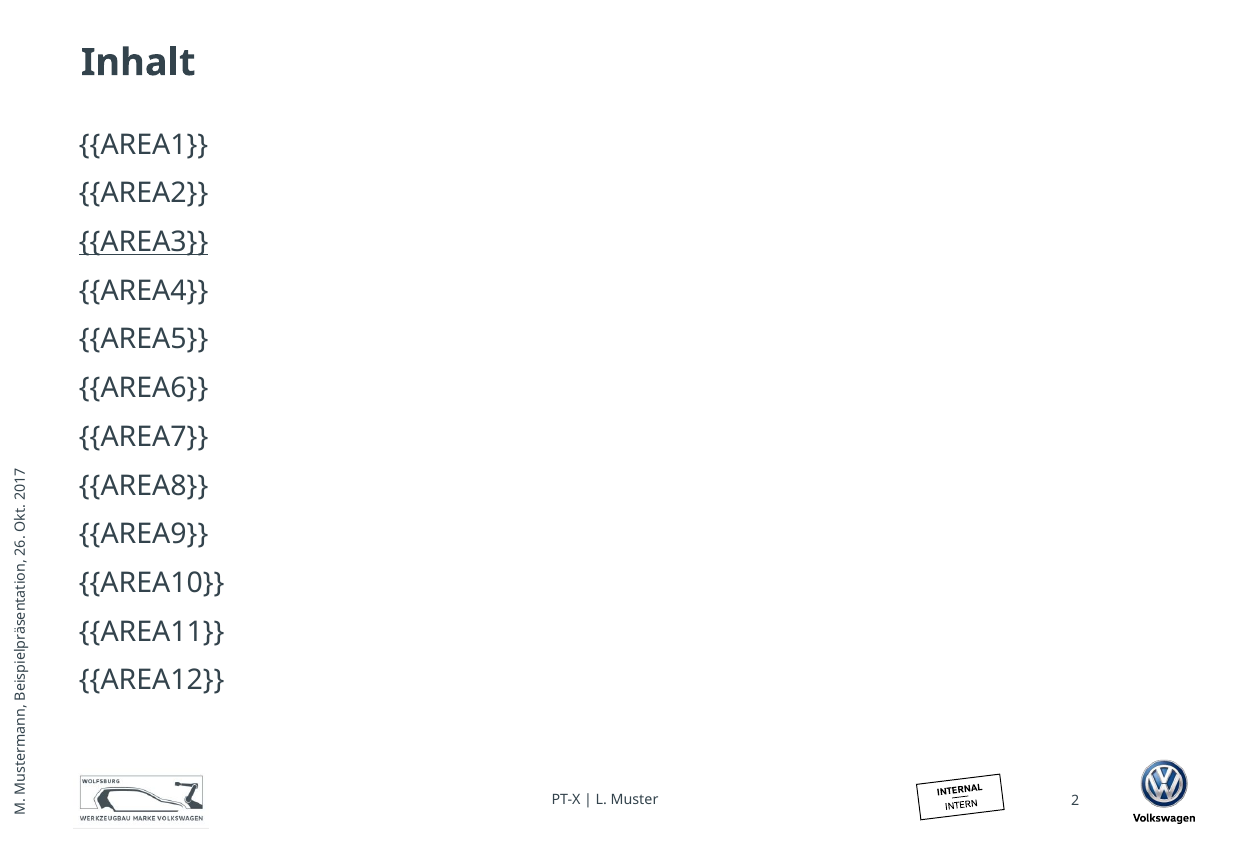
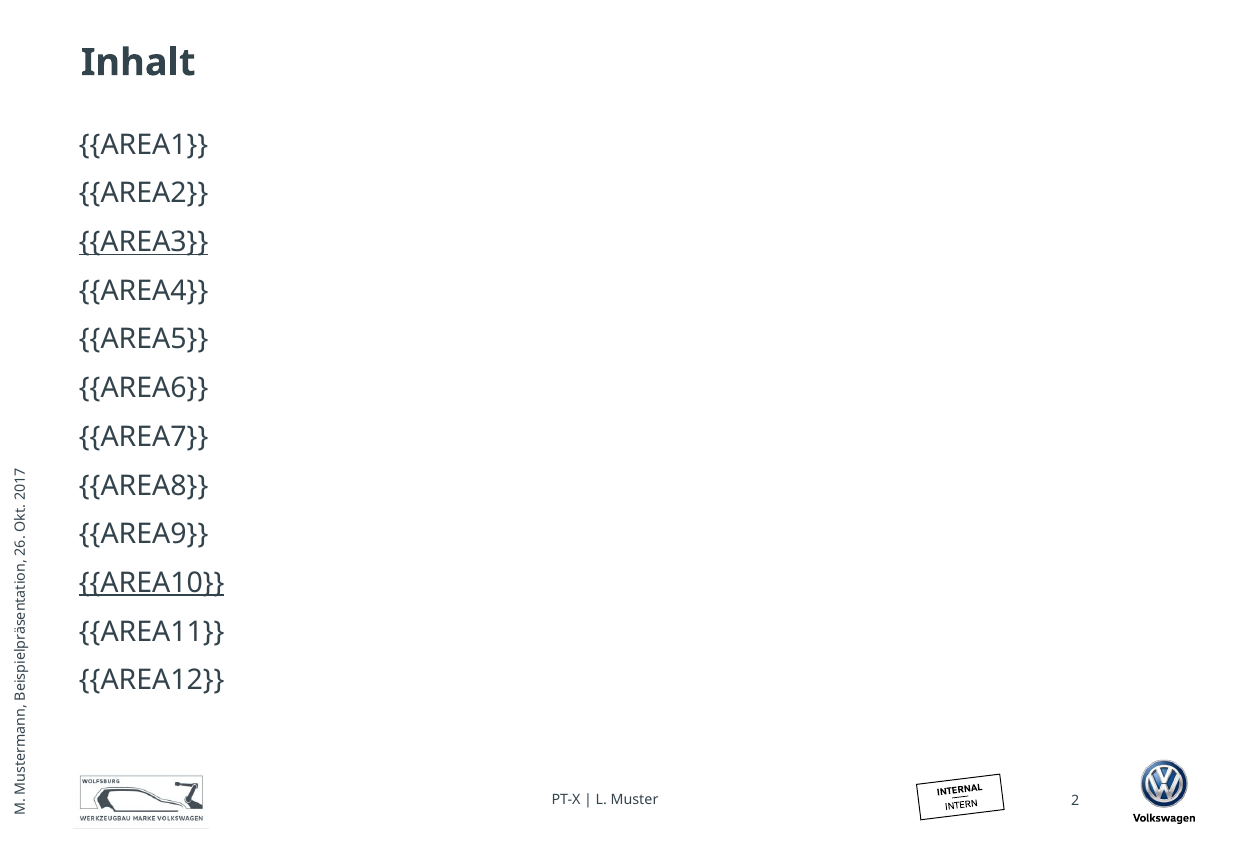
AREA10 underline: none -> present
